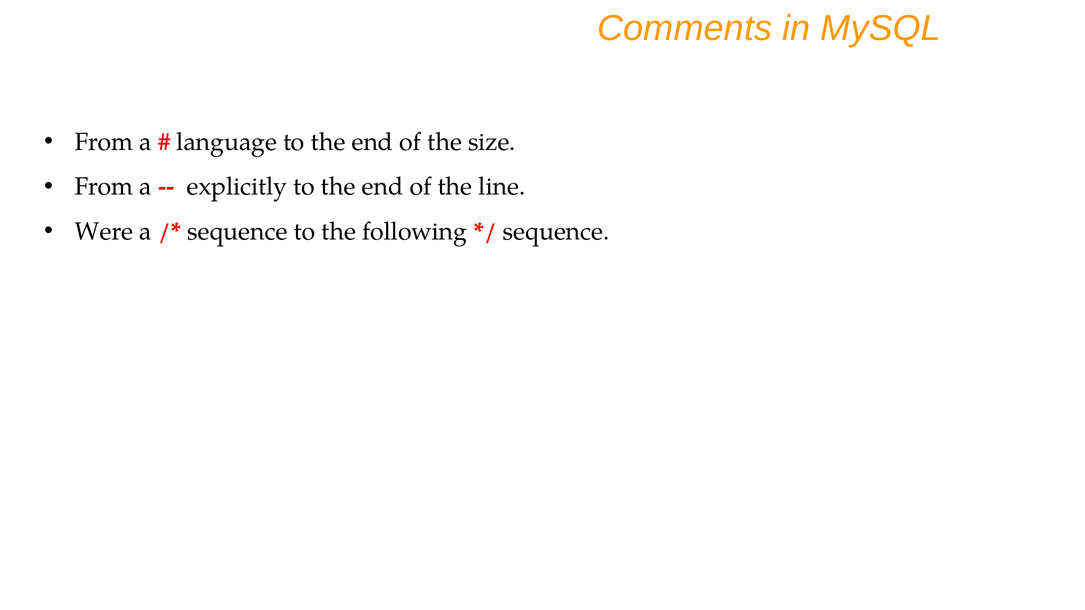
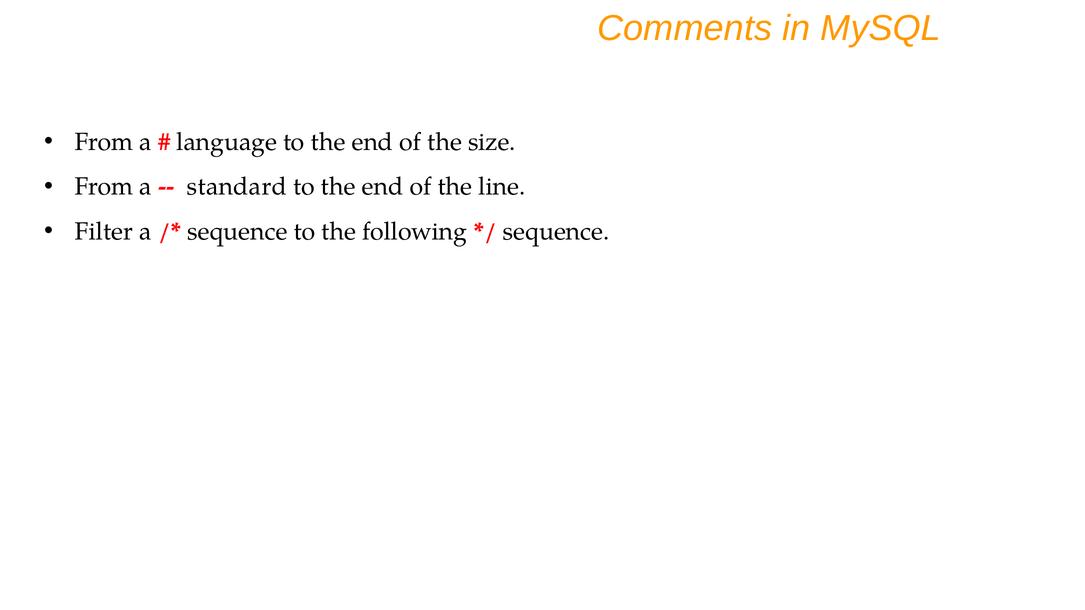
explicitly: explicitly -> standard
Were: Were -> Filter
